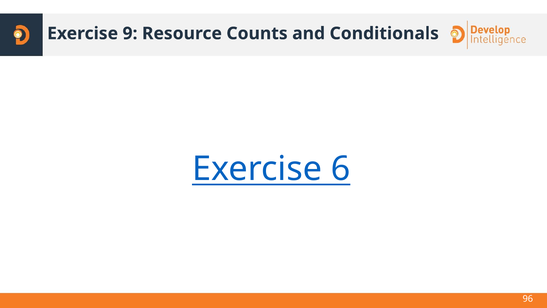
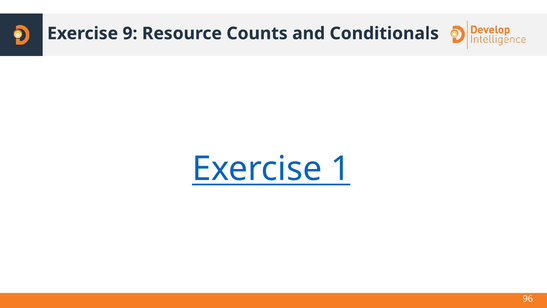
6: 6 -> 1
